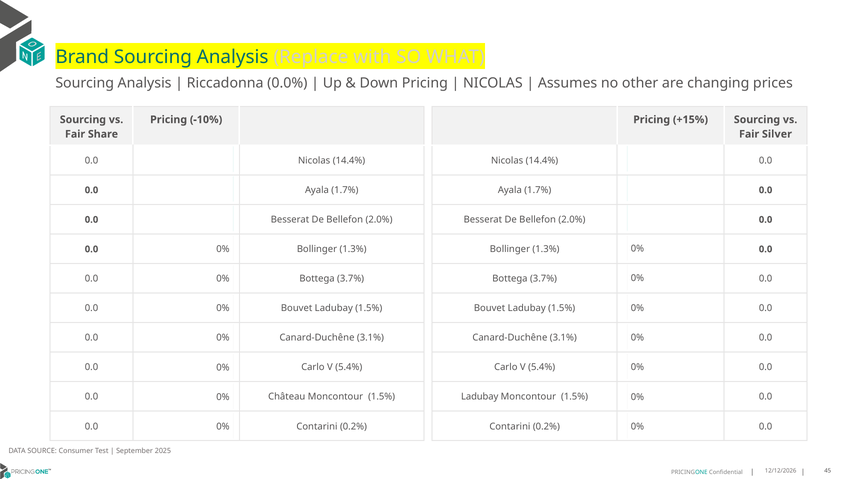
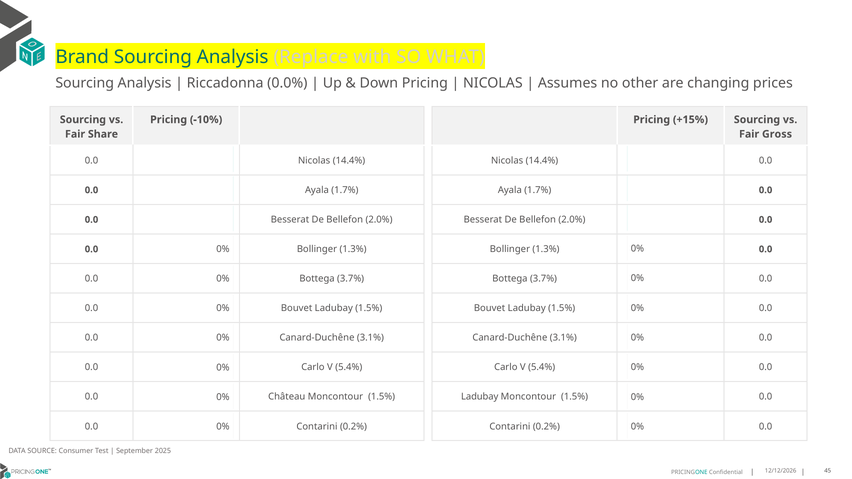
Silver: Silver -> Gross
